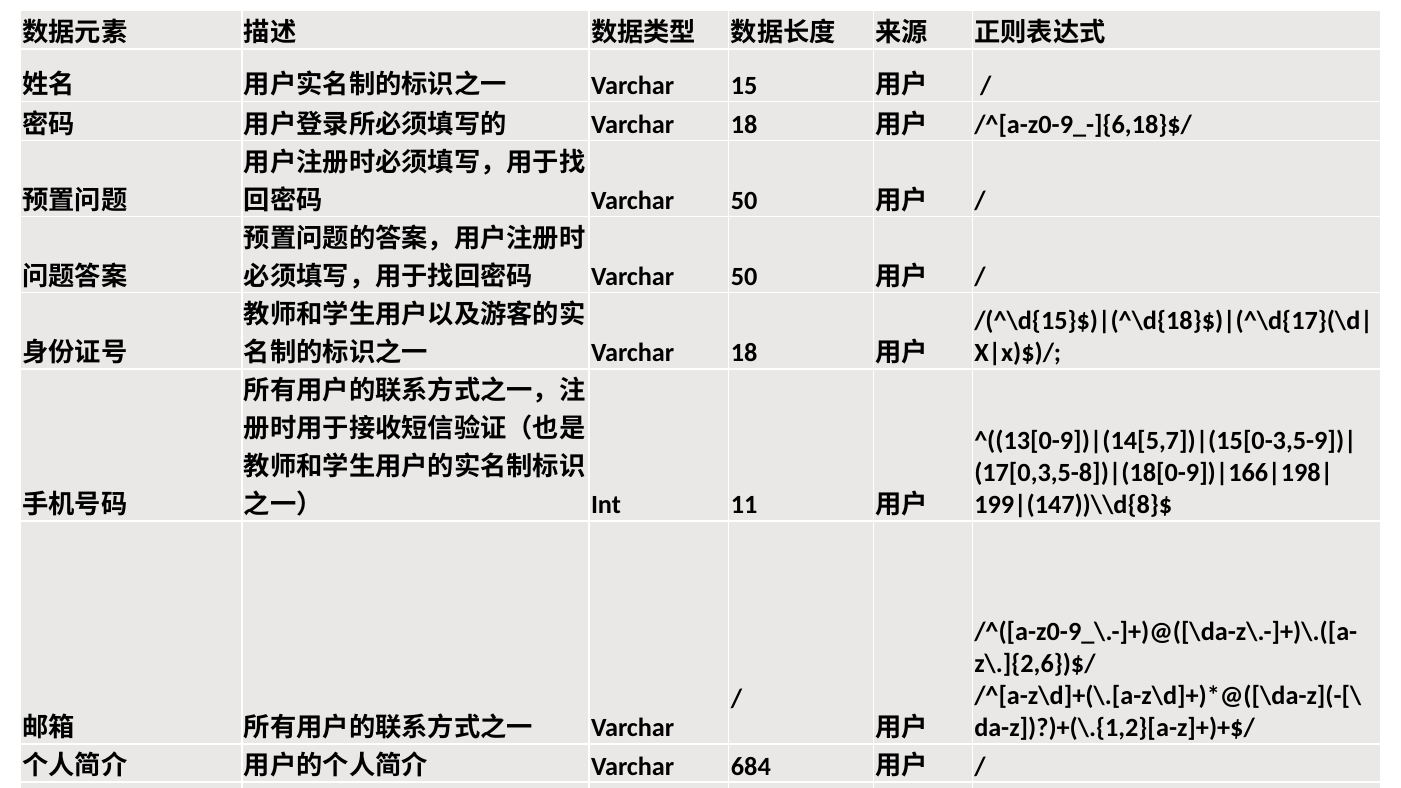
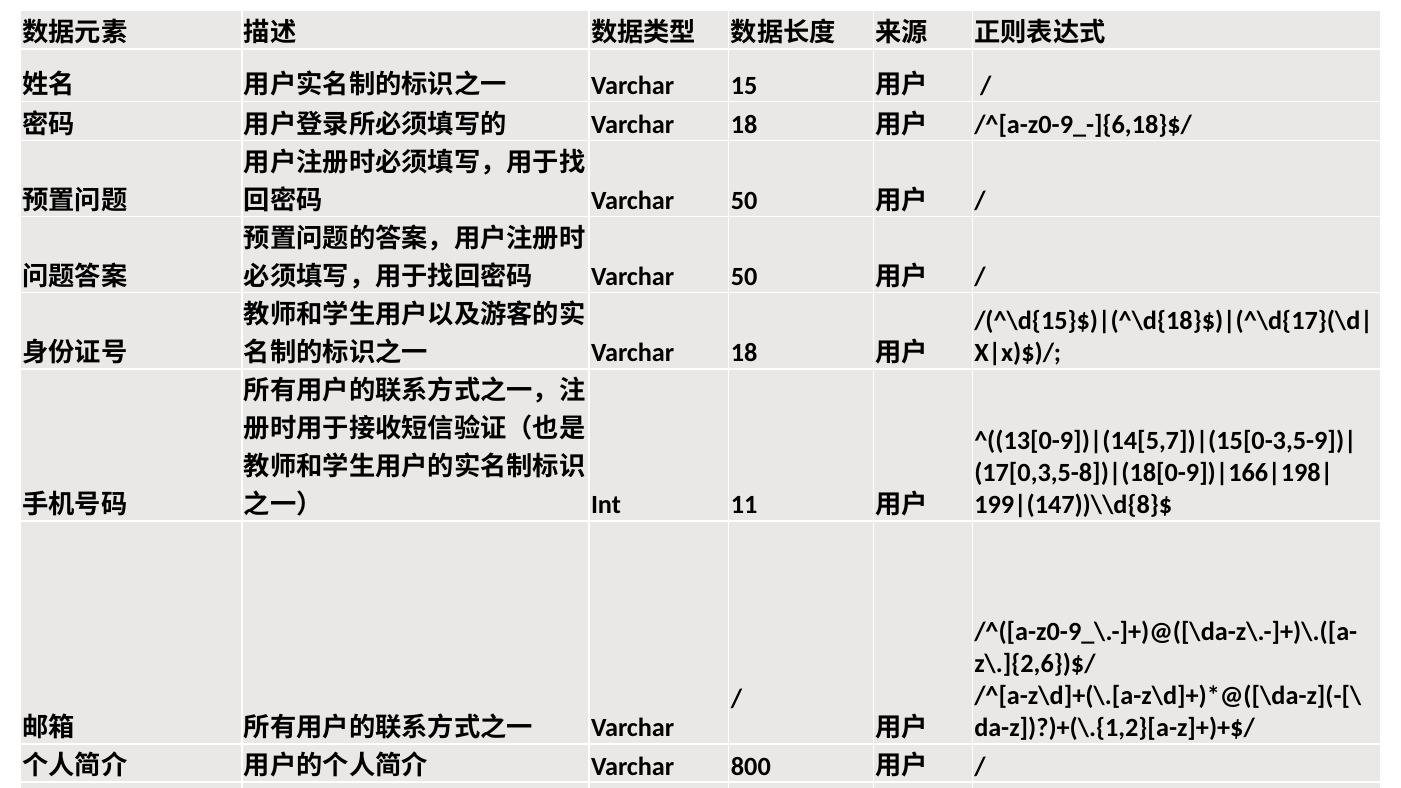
684: 684 -> 800
